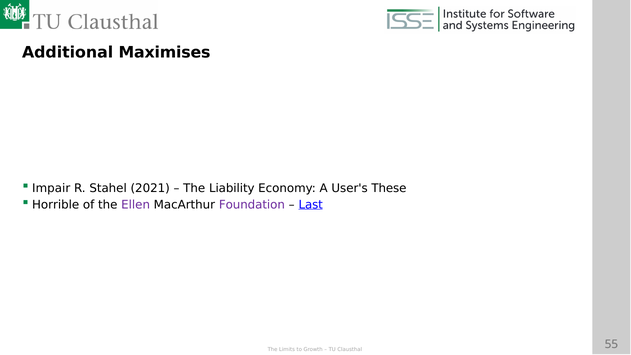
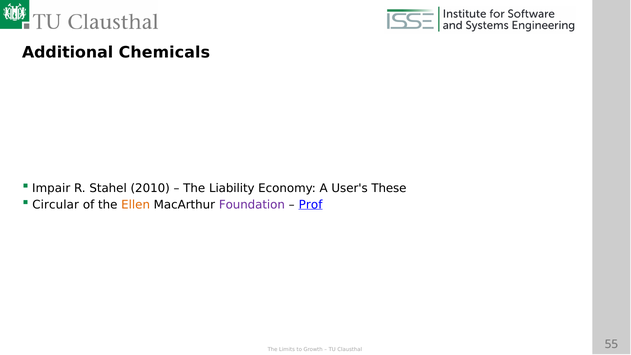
Maximises: Maximises -> Chemicals
2021: 2021 -> 2010
Horrible: Horrible -> Circular
Ellen colour: purple -> orange
Last: Last -> Prof
